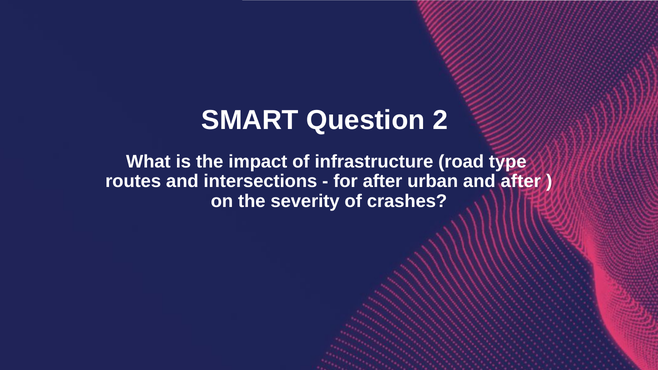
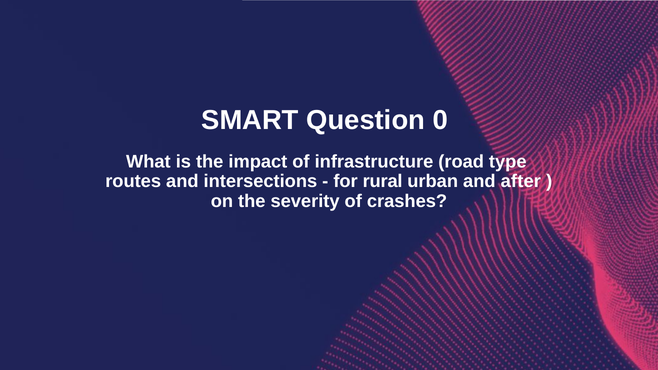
2: 2 -> 0
for after: after -> rural
